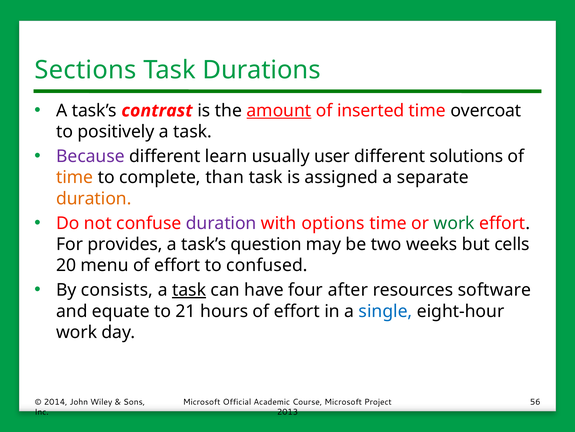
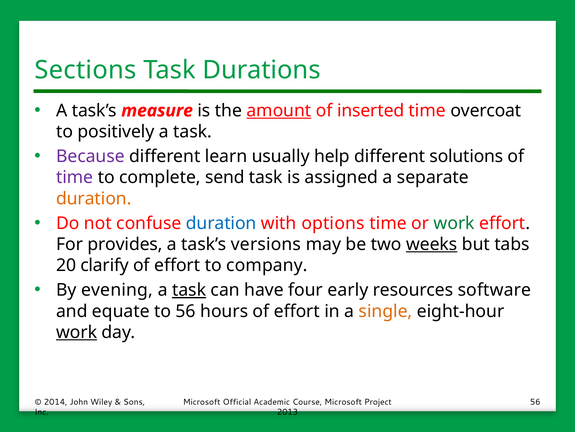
contrast: contrast -> measure
user: user -> help
time at (75, 177) colour: orange -> purple
than: than -> send
duration at (221, 223) colour: purple -> blue
question: question -> versions
weeks underline: none -> present
cells: cells -> tabs
menu: menu -> clarify
confused: confused -> company
consists: consists -> evening
after: after -> early
to 21: 21 -> 56
single colour: blue -> orange
work at (77, 332) underline: none -> present
